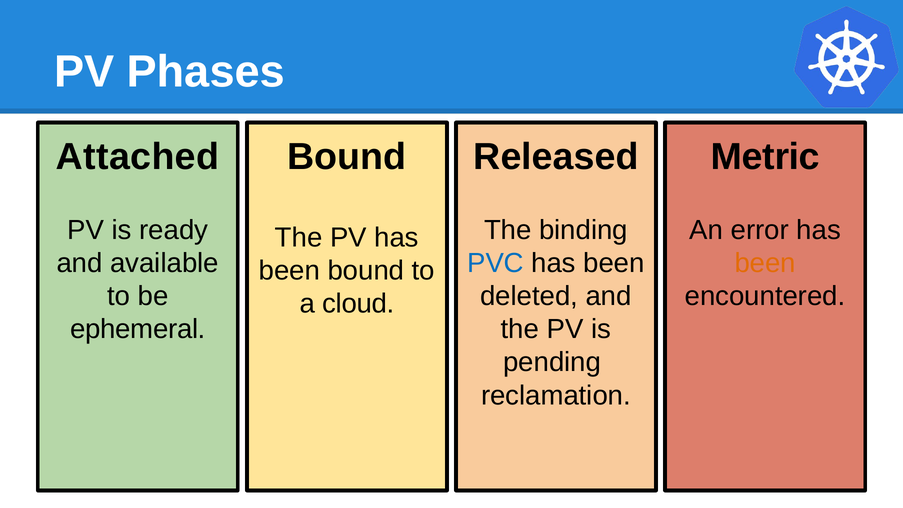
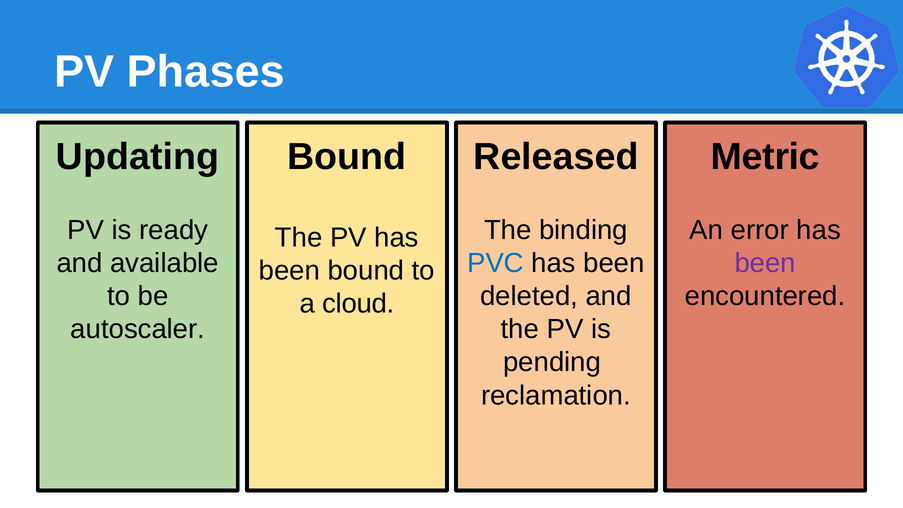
Attached: Attached -> Updating
been at (765, 263) colour: orange -> purple
ephemeral: ephemeral -> autoscaler
